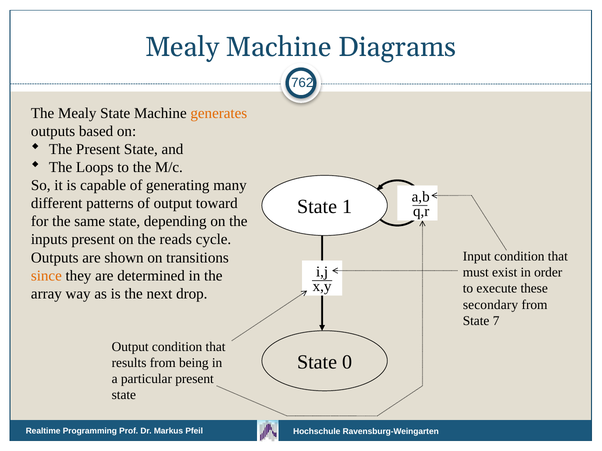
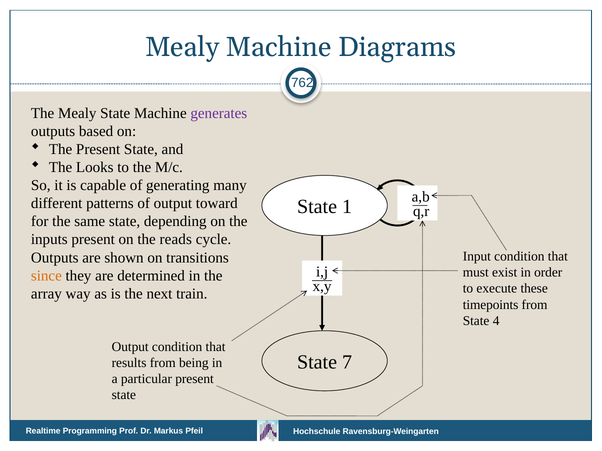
generates colour: orange -> purple
Loops: Loops -> Looks
drop: drop -> train
secondary: secondary -> timepoints
7: 7 -> 4
0: 0 -> 7
